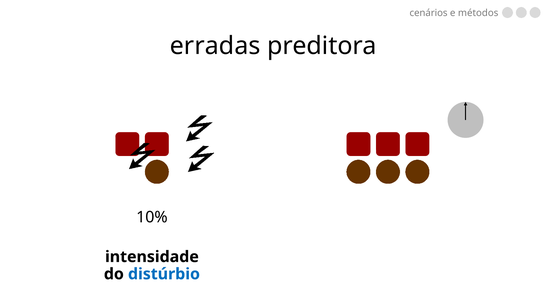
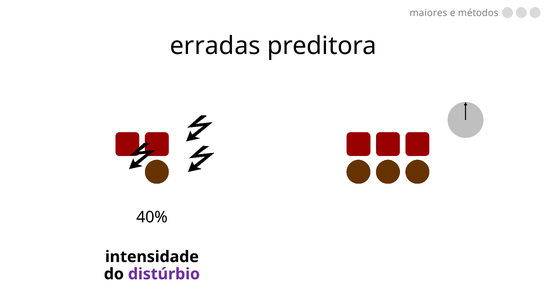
cenários: cenários -> maiores
10%: 10% -> 40%
distúrbio colour: blue -> purple
